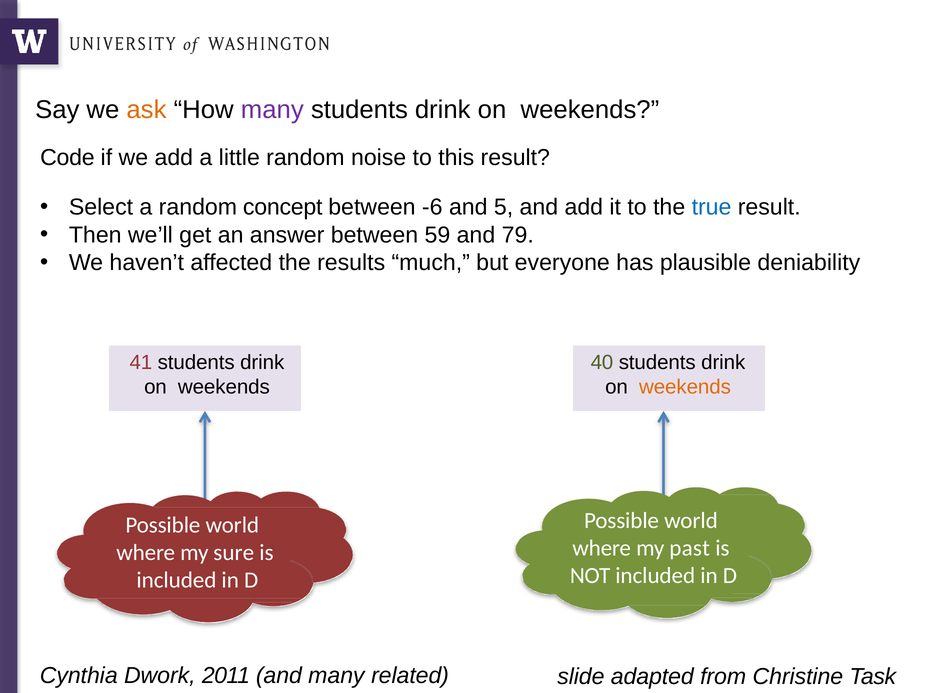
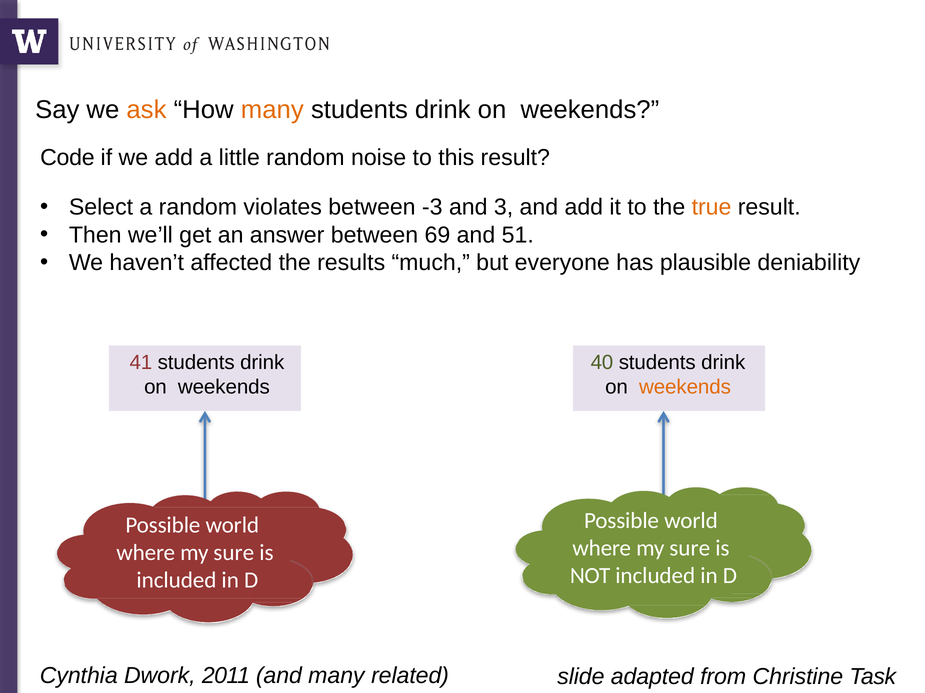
many colour: purple -> orange
concept: concept -> violates
-6: -6 -> -3
5: 5 -> 3
true colour: blue -> orange
59: 59 -> 69
79: 79 -> 51
past at (690, 549): past -> sure
